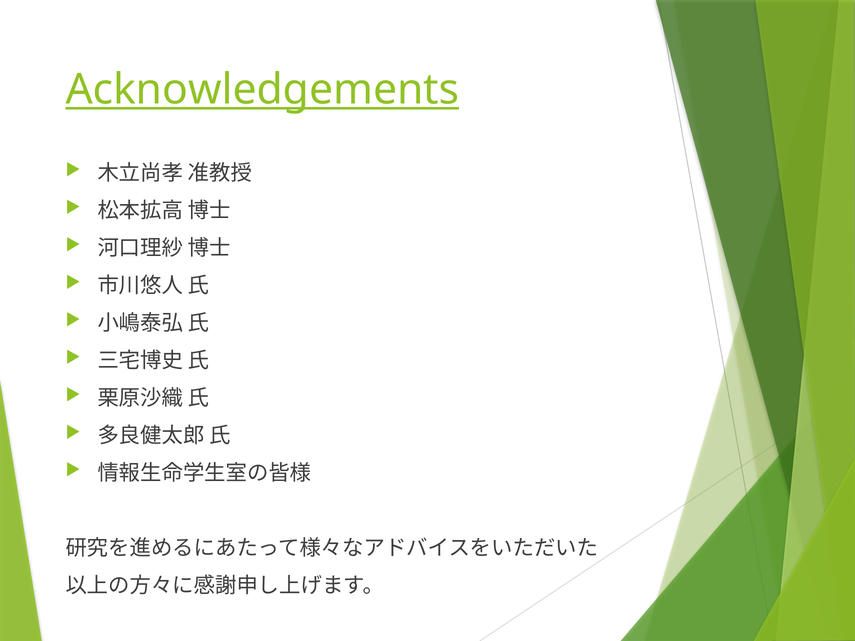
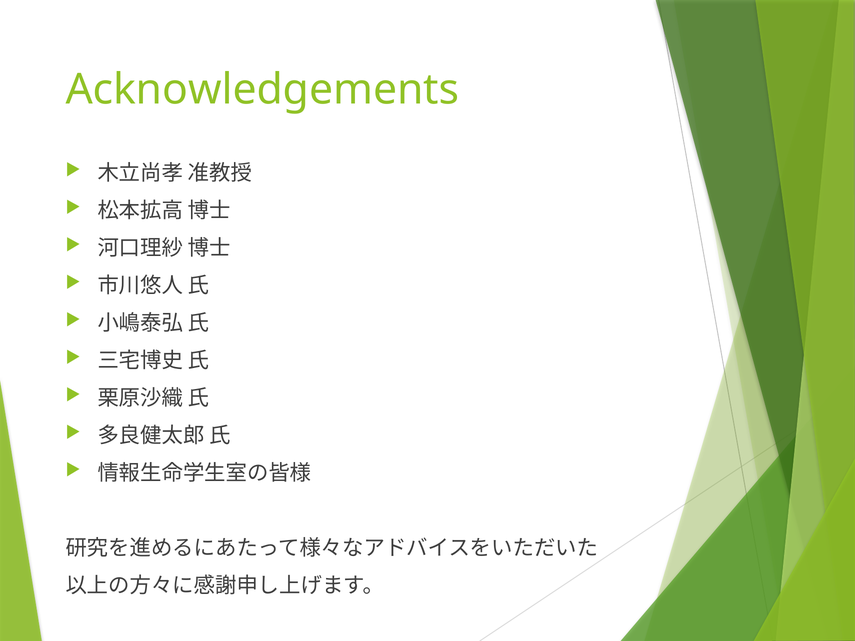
Acknowledgements underline: present -> none
